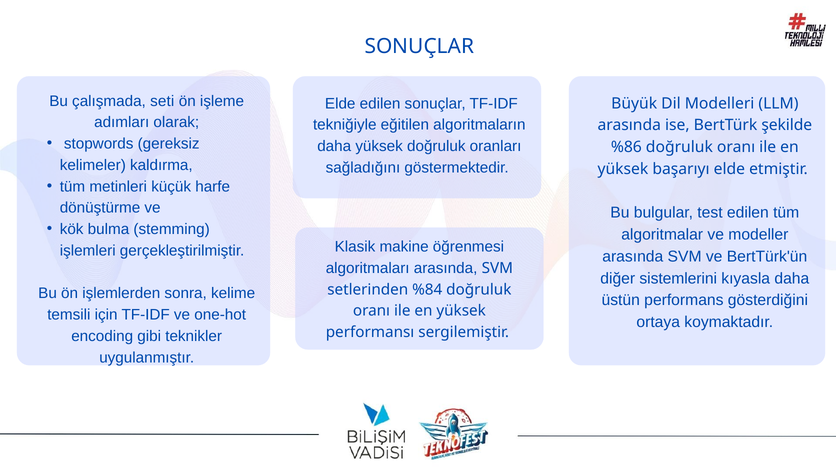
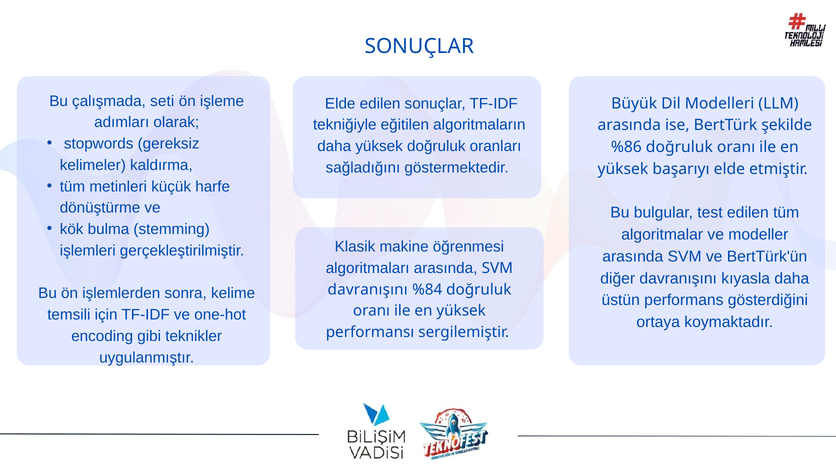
diğer sistemlerini: sistemlerini -> davranışını
setlerinden at (368, 290): setlerinden -> davranışını
